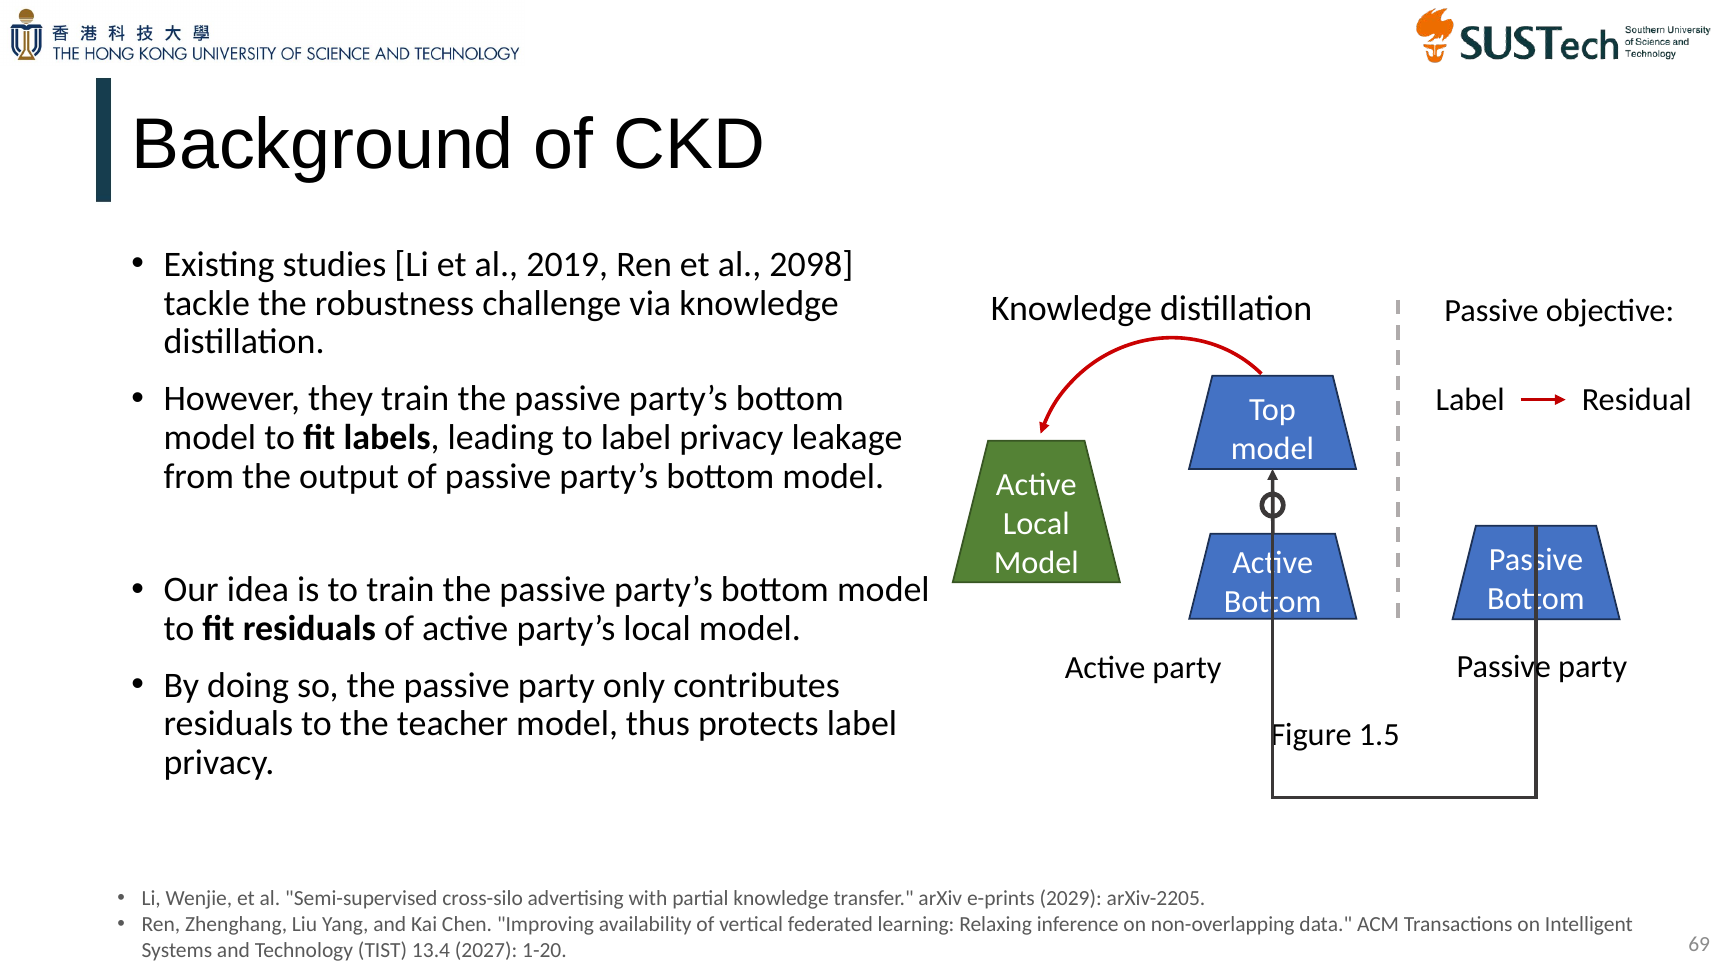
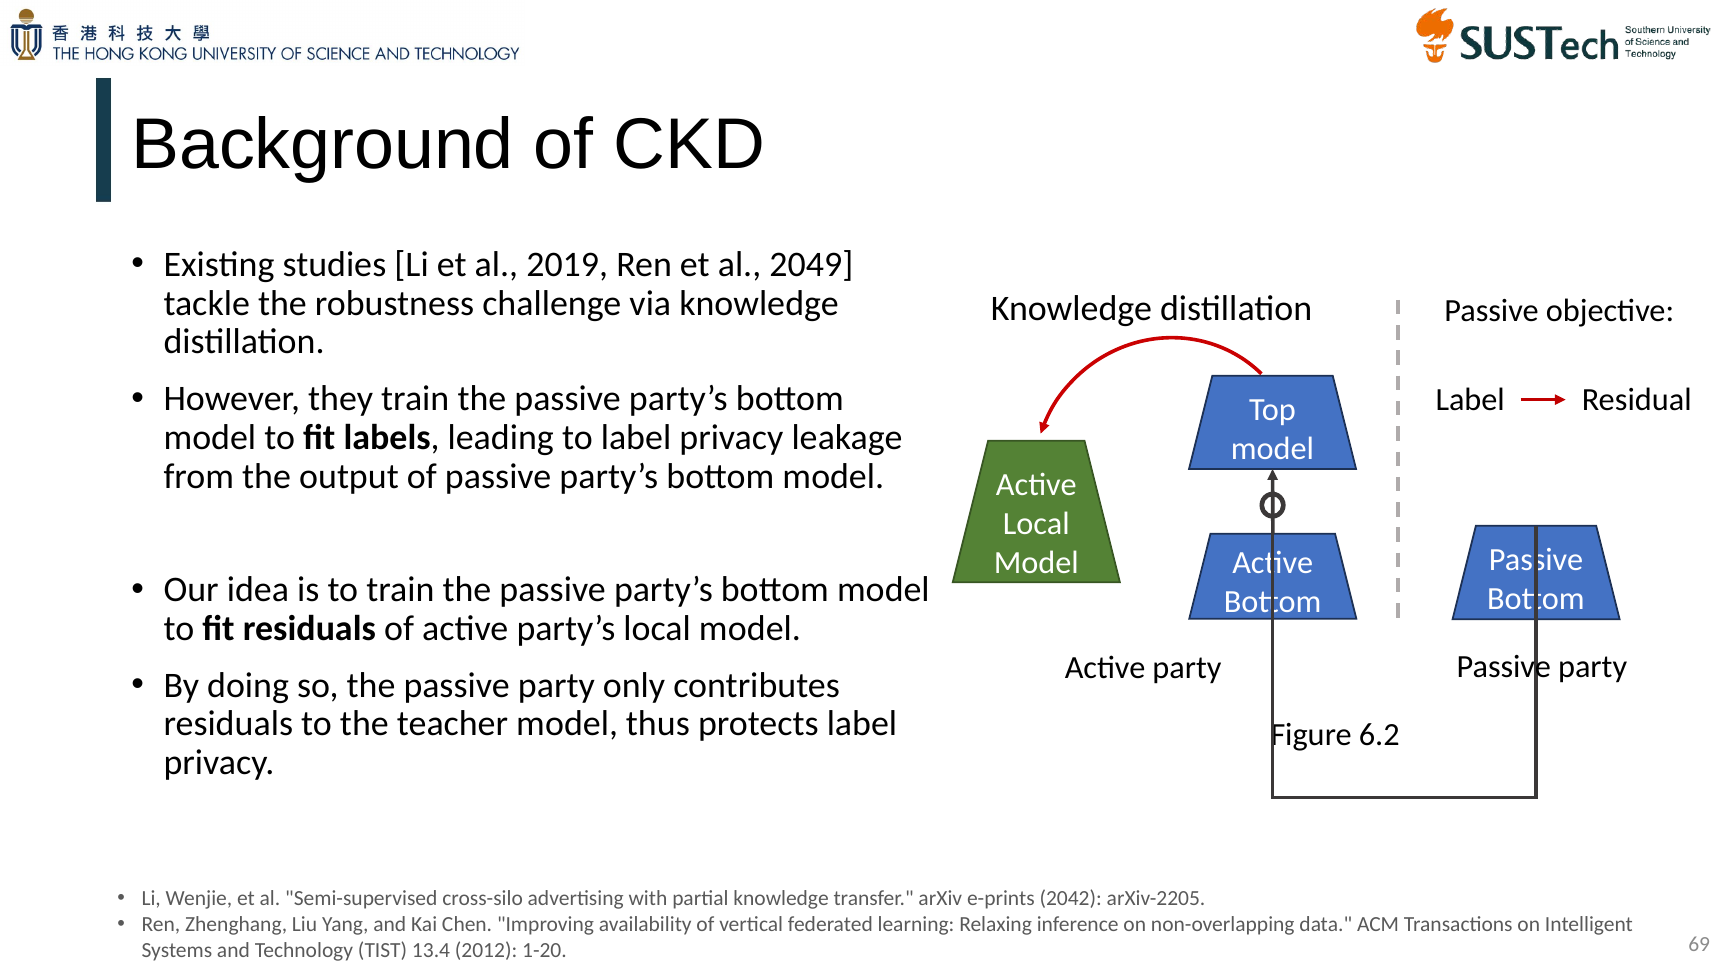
2098: 2098 -> 2049
1.5: 1.5 -> 6.2
2029: 2029 -> 2042
2027: 2027 -> 2012
